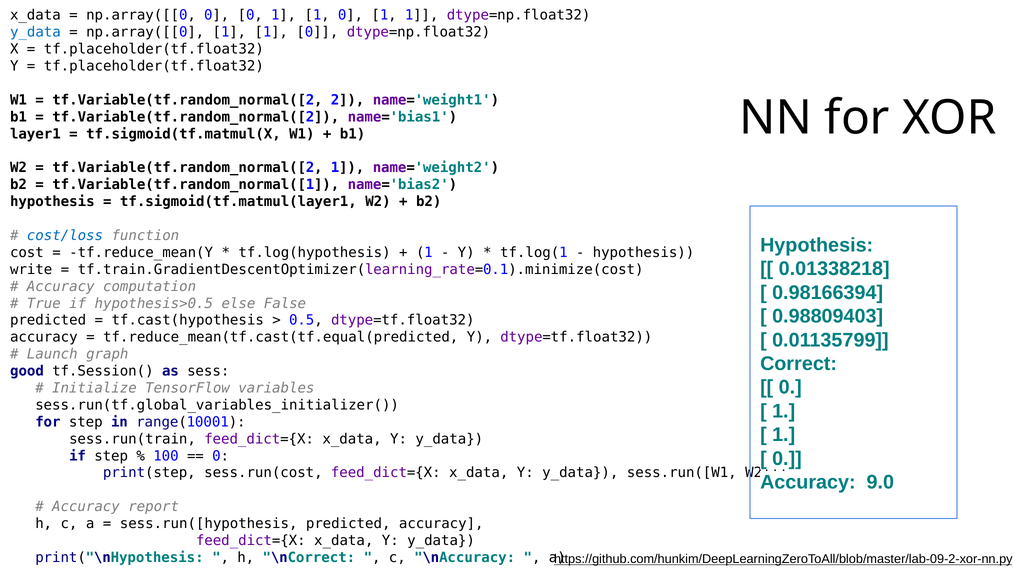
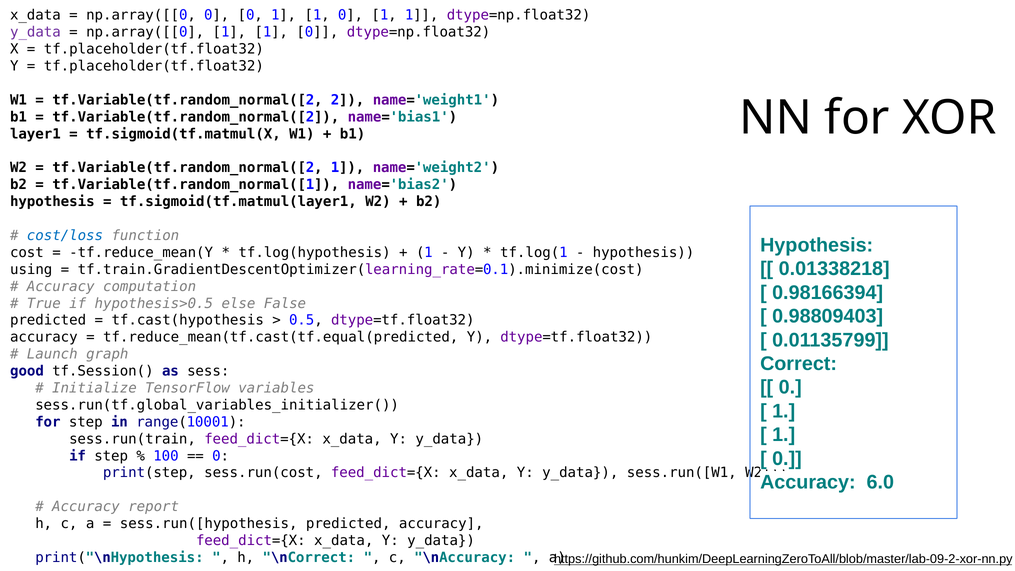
y_data at (35, 32) colour: blue -> purple
write: write -> using
9.0: 9.0 -> 6.0
